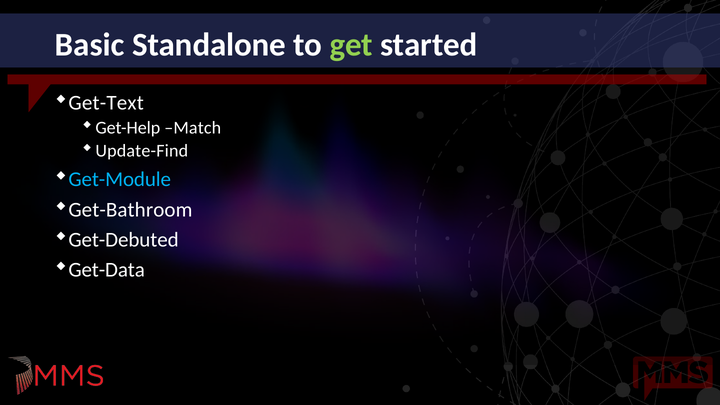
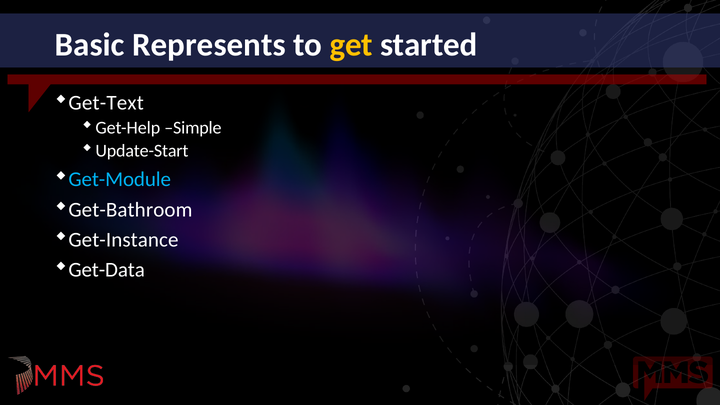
Standalone: Standalone -> Represents
get colour: light green -> yellow
Match: Match -> Simple
Update-Find: Update-Find -> Update-Start
Get-Debuted: Get-Debuted -> Get-Instance
